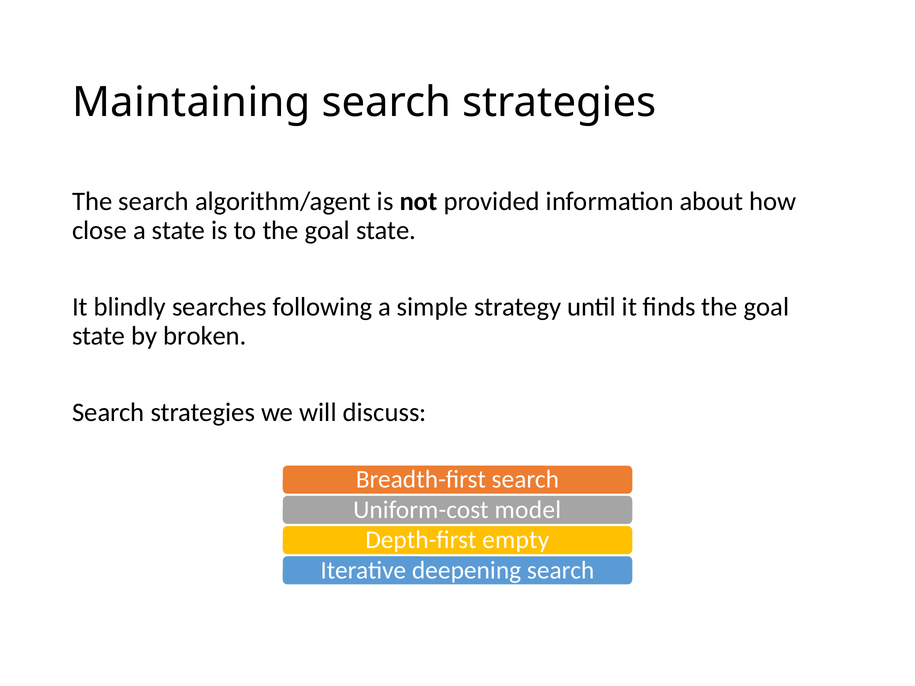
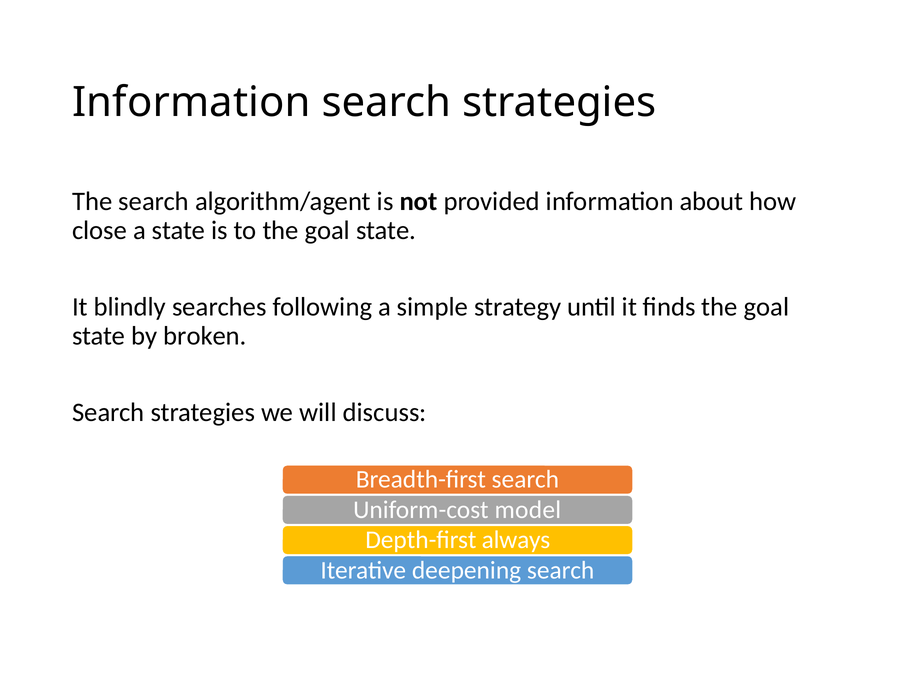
Maintaining at (191, 103): Maintaining -> Information
empty: empty -> always
